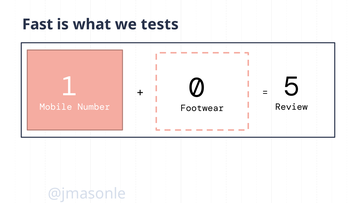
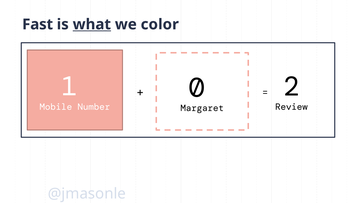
what underline: none -> present
tests: tests -> color
5: 5 -> 2
Footwear: Footwear -> Margaret
